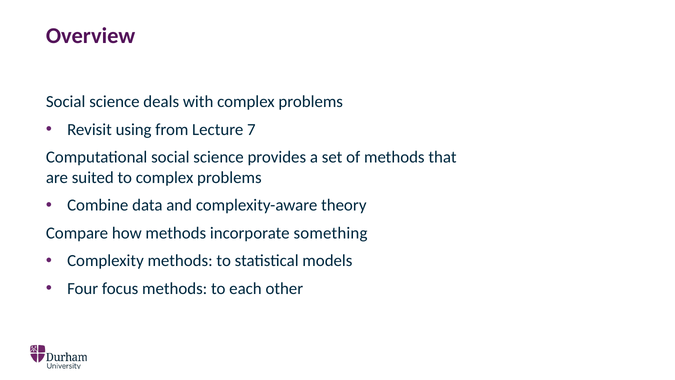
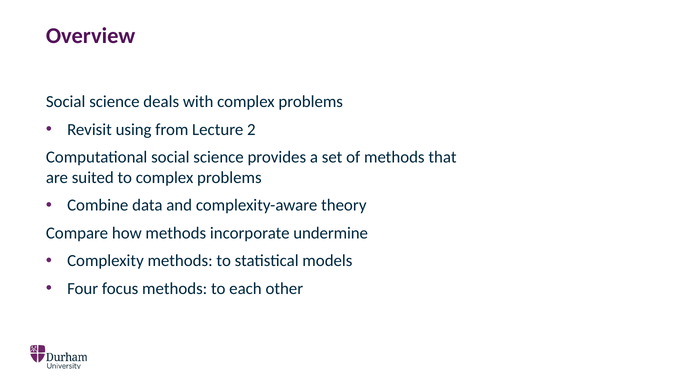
7: 7 -> 2
something: something -> undermine
